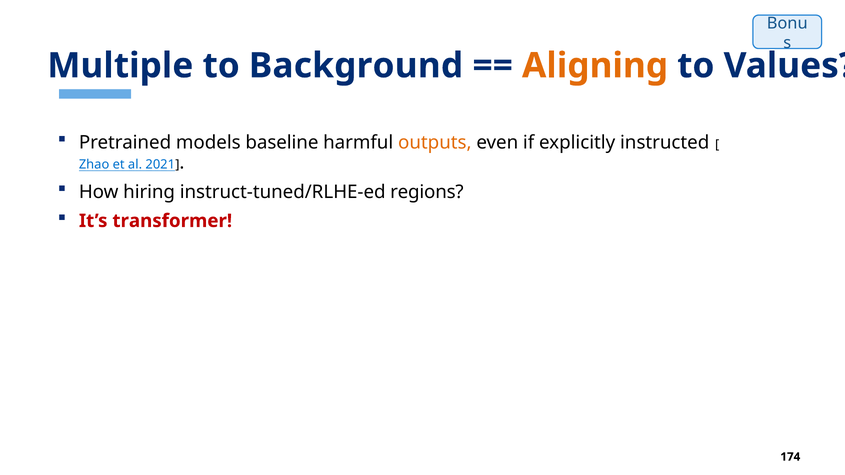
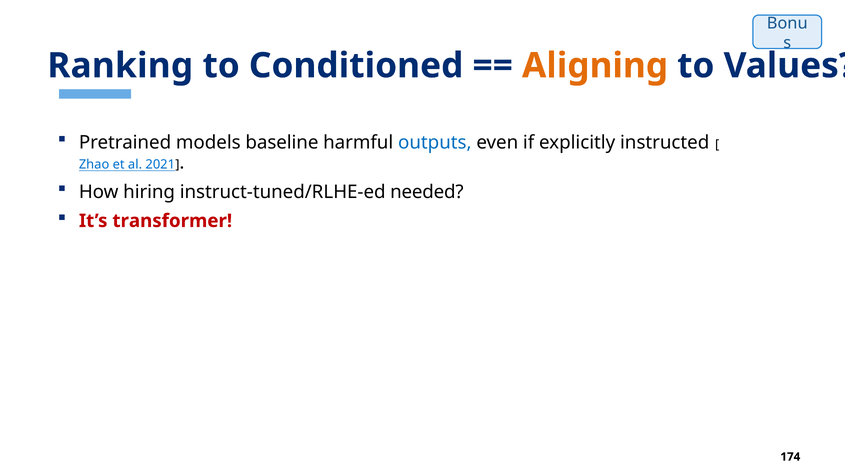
Multiple: Multiple -> Ranking
Background: Background -> Conditioned
outputs colour: orange -> blue
regions: regions -> needed
